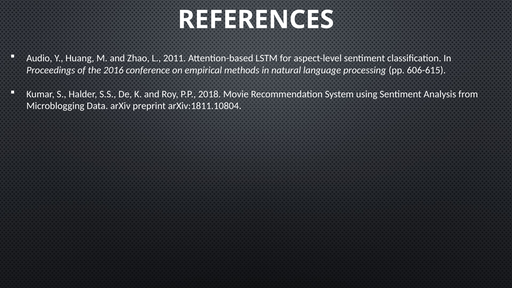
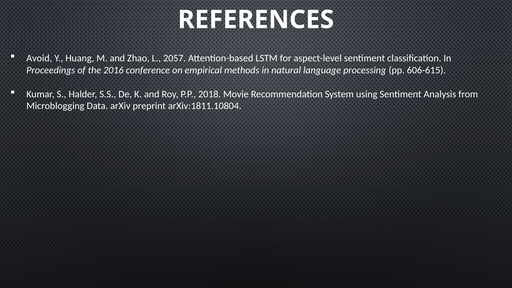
Audio: Audio -> Avoid
2011: 2011 -> 2057
